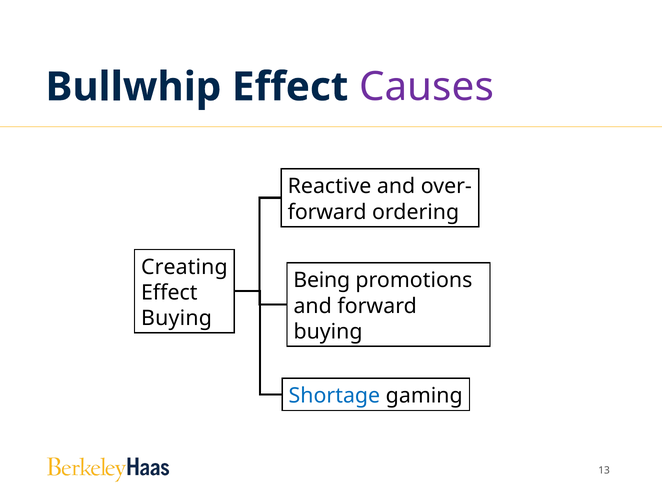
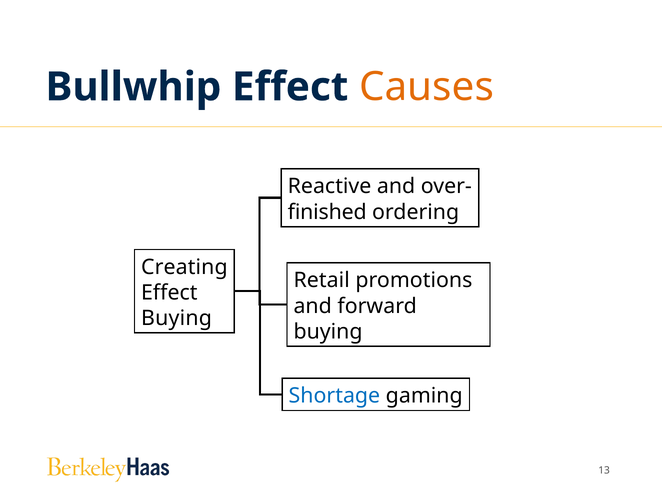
Causes colour: purple -> orange
forward at (327, 212): forward -> finished
Being: Being -> Retail
